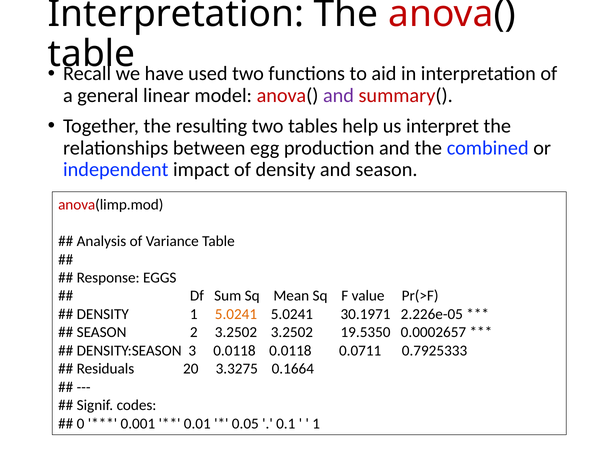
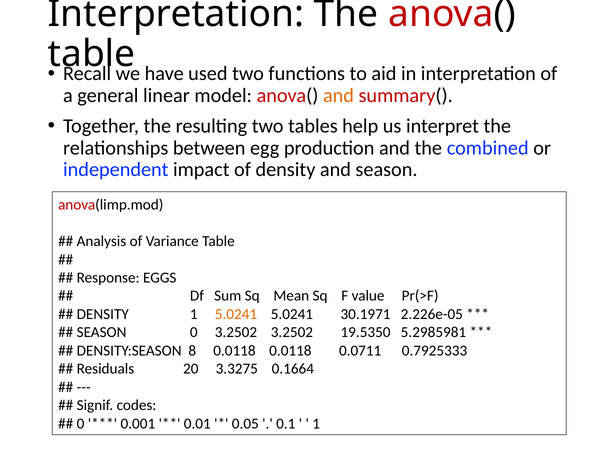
and at (339, 96) colour: purple -> orange
SEASON 2: 2 -> 0
0.0002657: 0.0002657 -> 5.2985981
3: 3 -> 8
